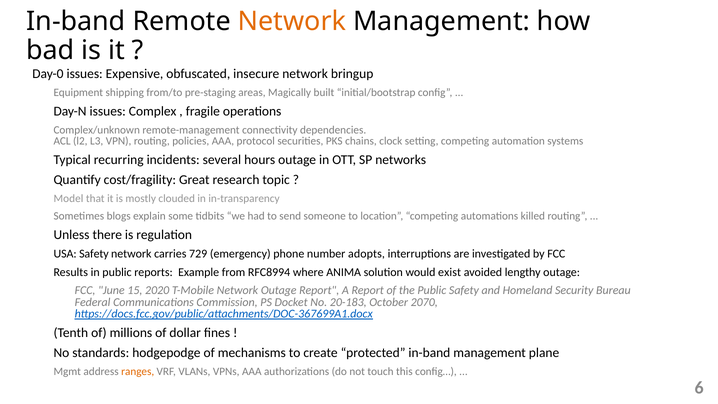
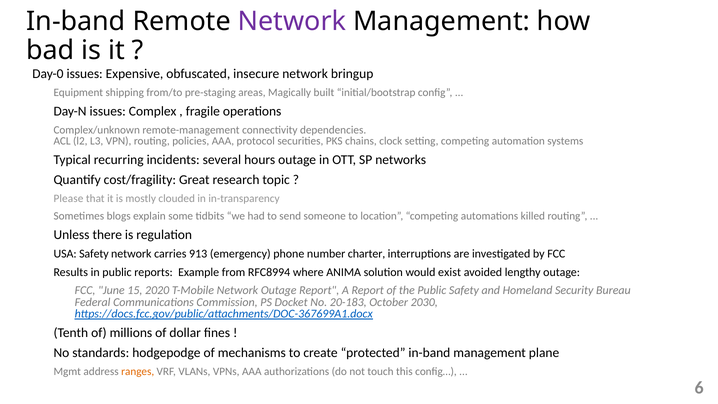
Network at (292, 21) colour: orange -> purple
Model: Model -> Please
729: 729 -> 913
adopts: adopts -> charter
2070: 2070 -> 2030
